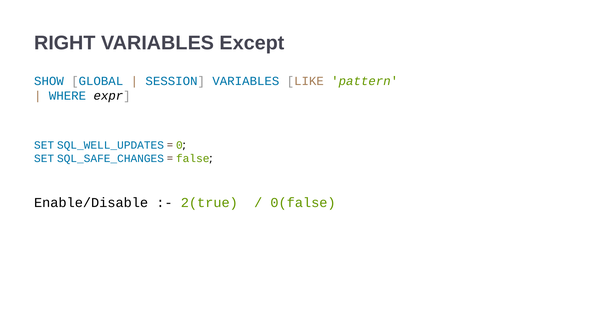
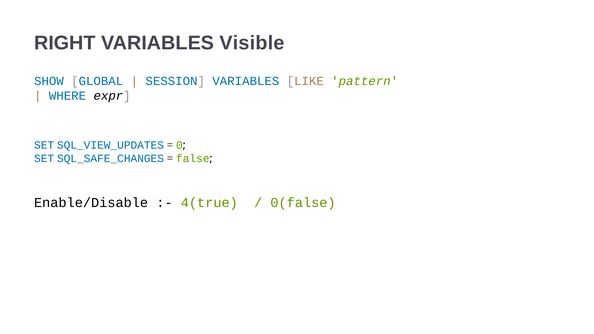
Except: Except -> Visible
SQL_WELL_UPDATES: SQL_WELL_UPDATES -> SQL_VIEW_UPDATES
2(true: 2(true -> 4(true
